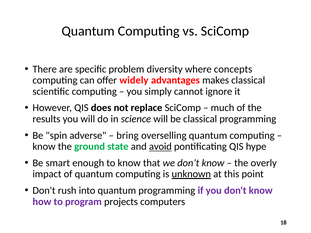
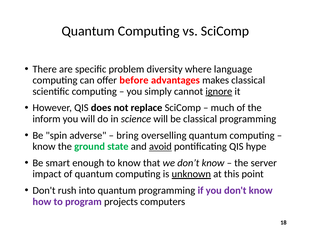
concepts: concepts -> language
widely: widely -> before
ignore underline: none -> present
results: results -> inform
overly: overly -> server
